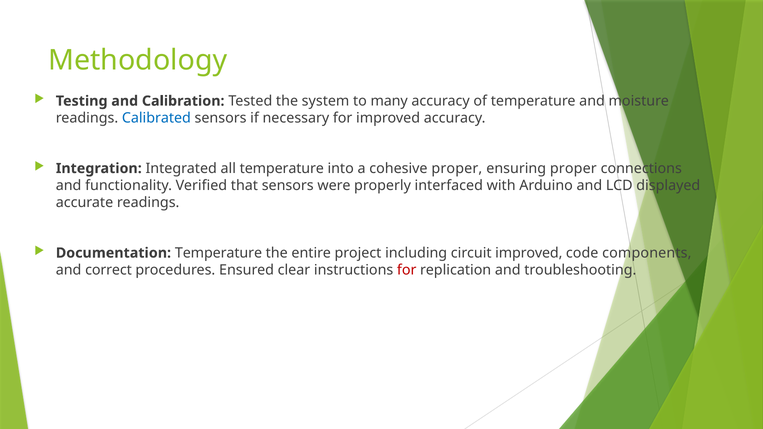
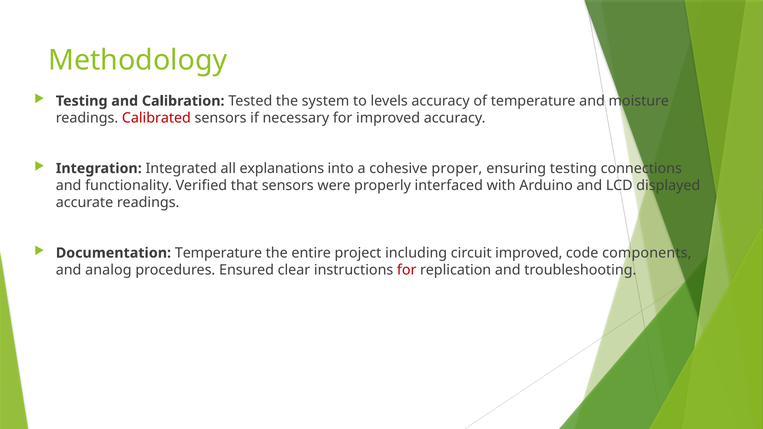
many: many -> levels
Calibrated colour: blue -> red
all temperature: temperature -> explanations
ensuring proper: proper -> testing
correct: correct -> analog
